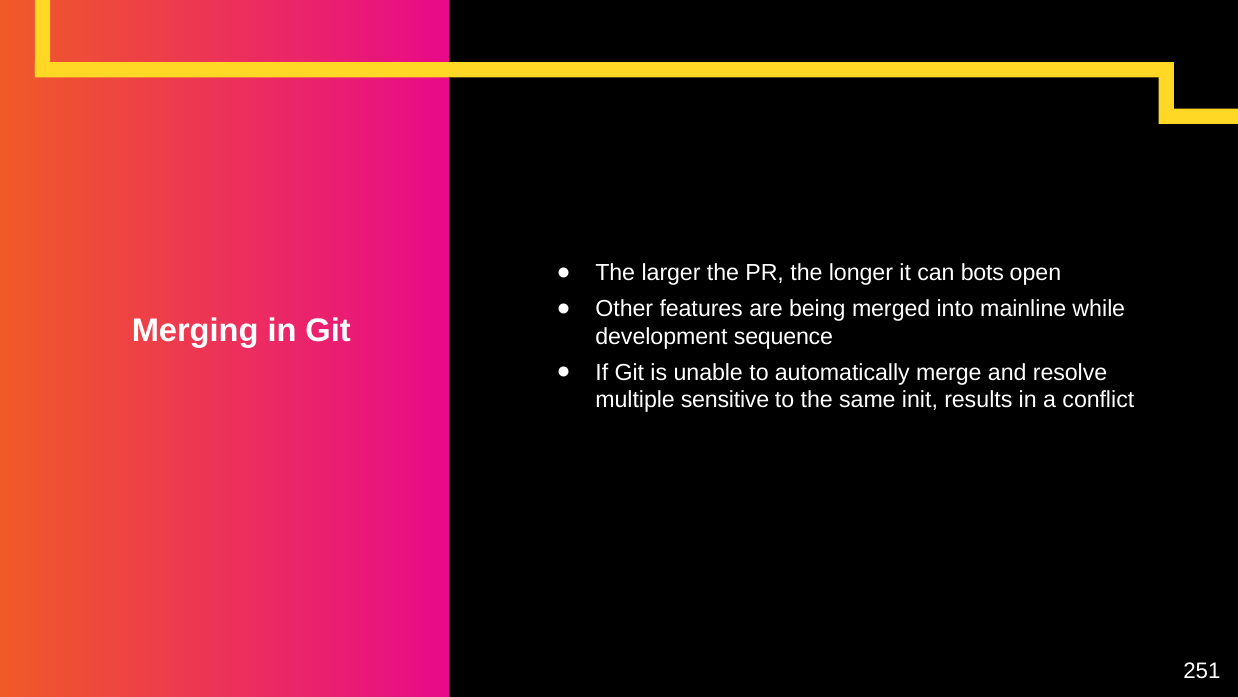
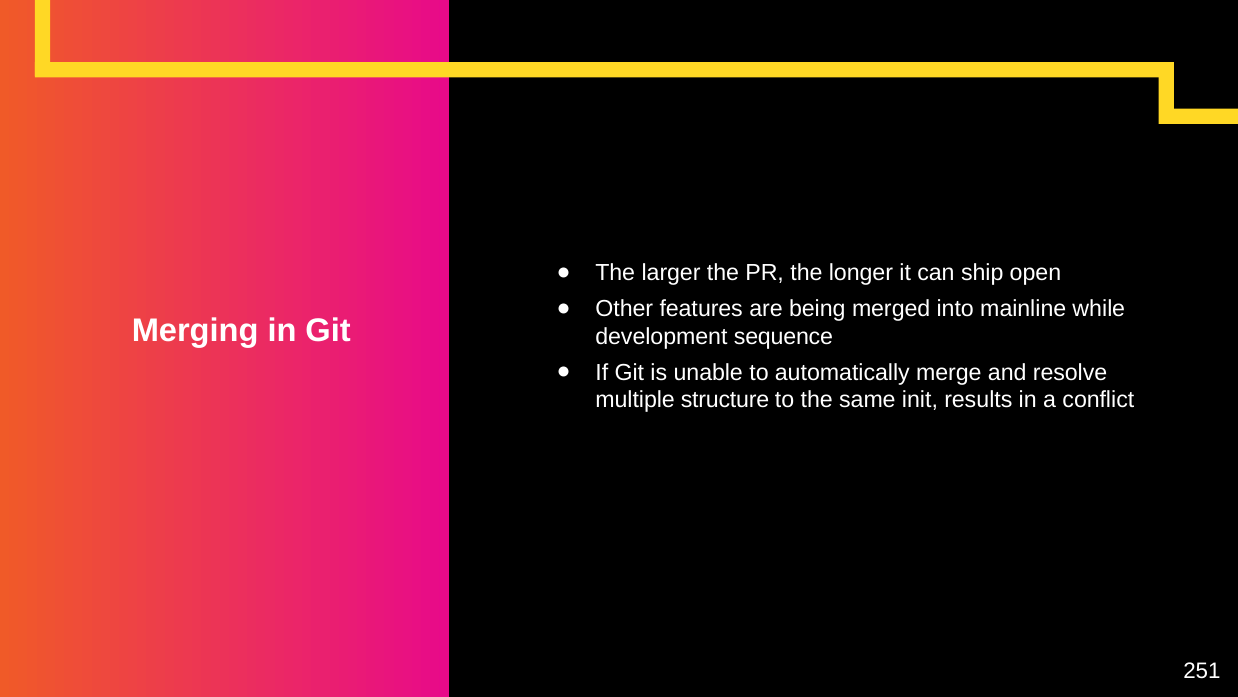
bots: bots -> ship
sensitive: sensitive -> structure
